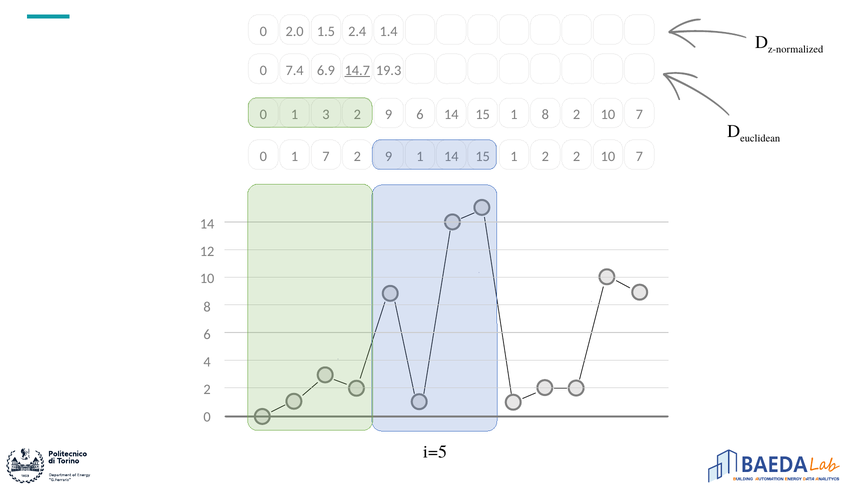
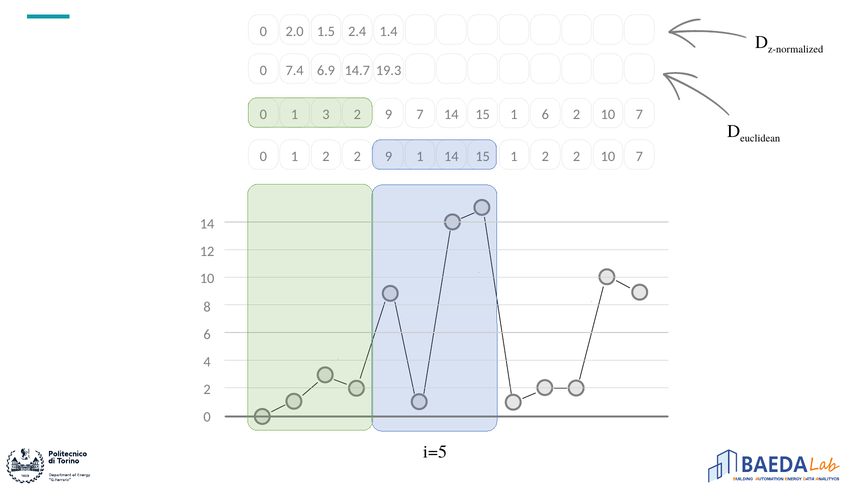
14.7 underline: present -> none
9 6: 6 -> 7
1 8: 8 -> 6
0 1 7: 7 -> 2
